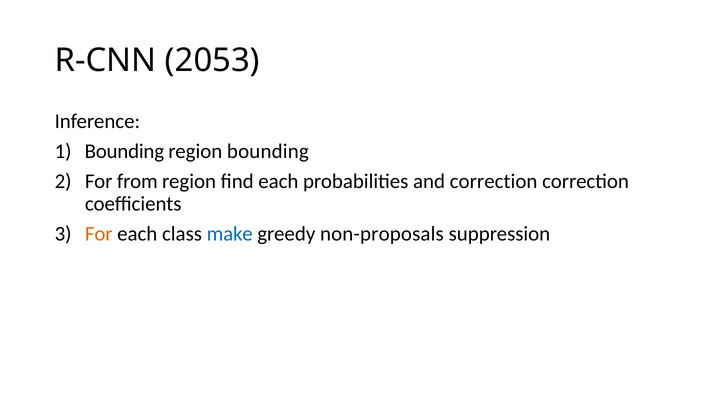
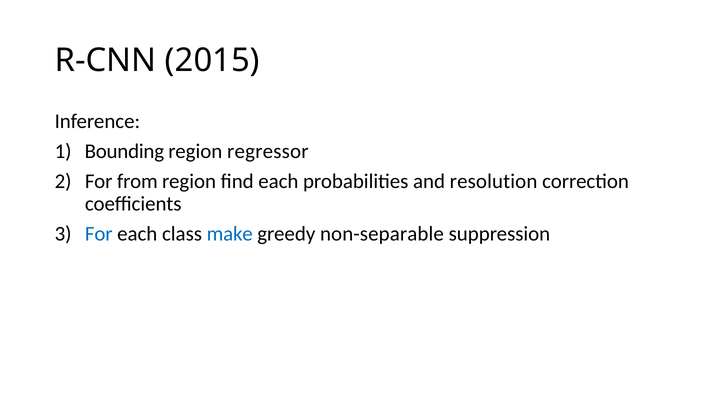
2053: 2053 -> 2015
region bounding: bounding -> regressor
and correction: correction -> resolution
For at (99, 234) colour: orange -> blue
non-proposals: non-proposals -> non-separable
